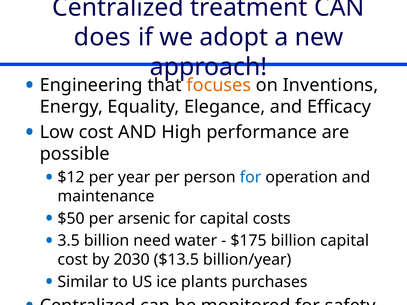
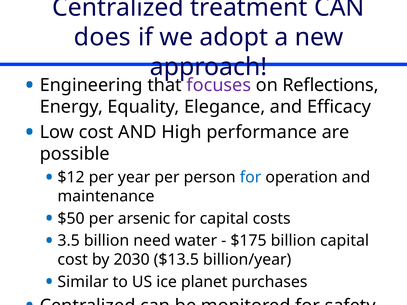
focuses colour: orange -> purple
Inventions: Inventions -> Reflections
plants: plants -> planet
